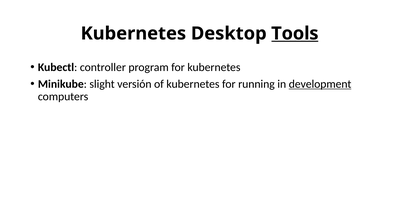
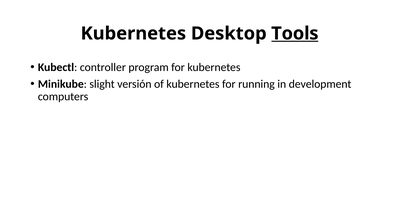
development underline: present -> none
